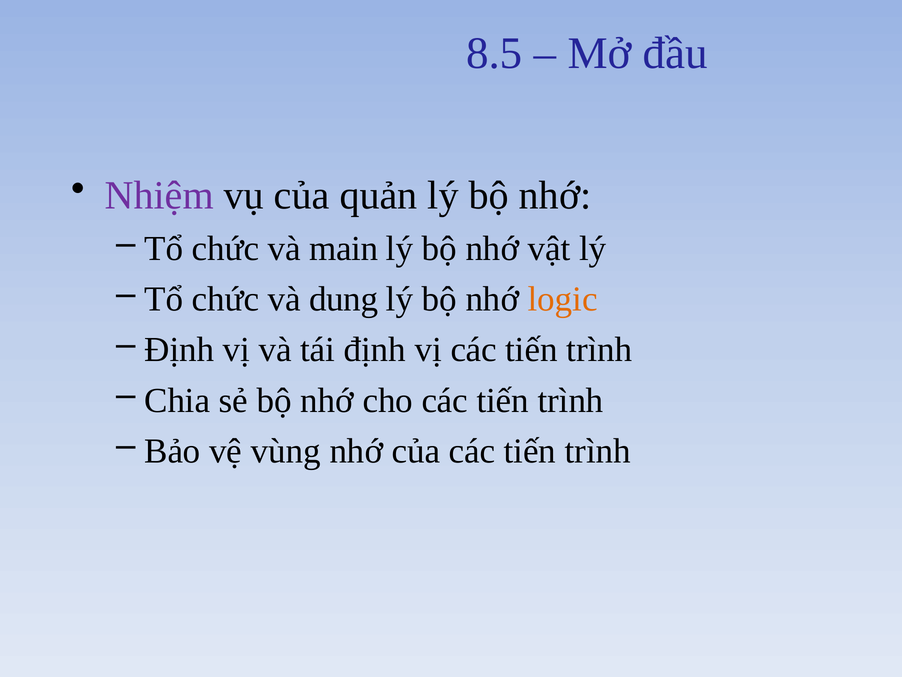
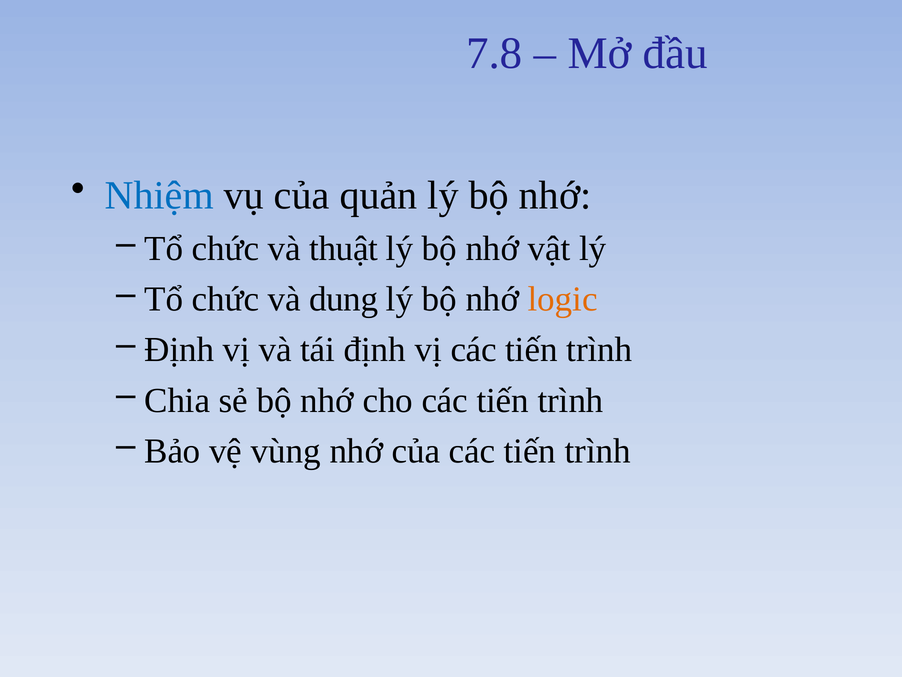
8.5: 8.5 -> 7.8
Nhiệm colour: purple -> blue
main: main -> thuật
